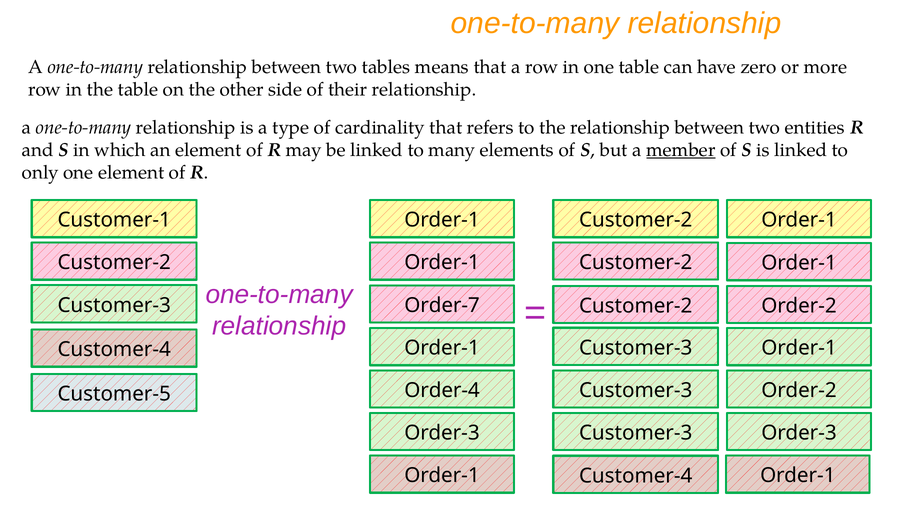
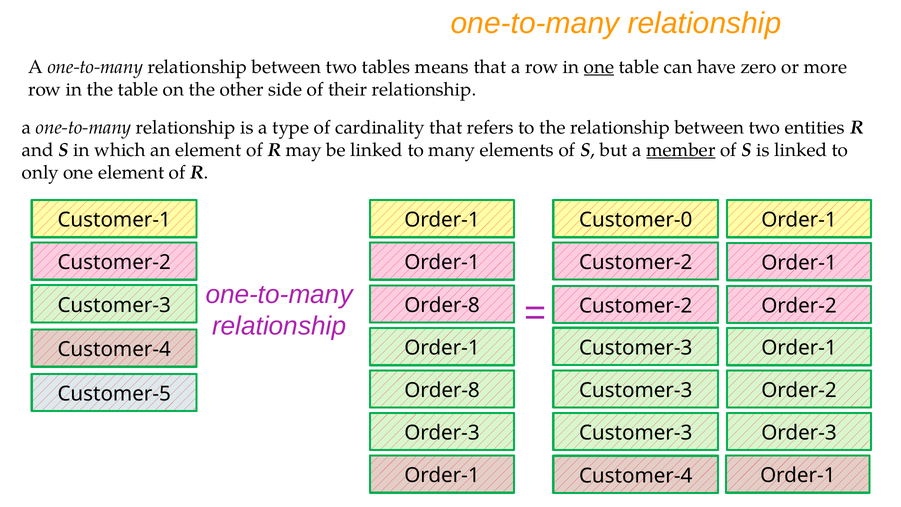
one at (599, 67) underline: none -> present
Customer-2 at (636, 220): Customer-2 -> Customer-0
Order-7 at (442, 305): Order-7 -> Order-8
Order-4 at (442, 390): Order-4 -> Order-8
